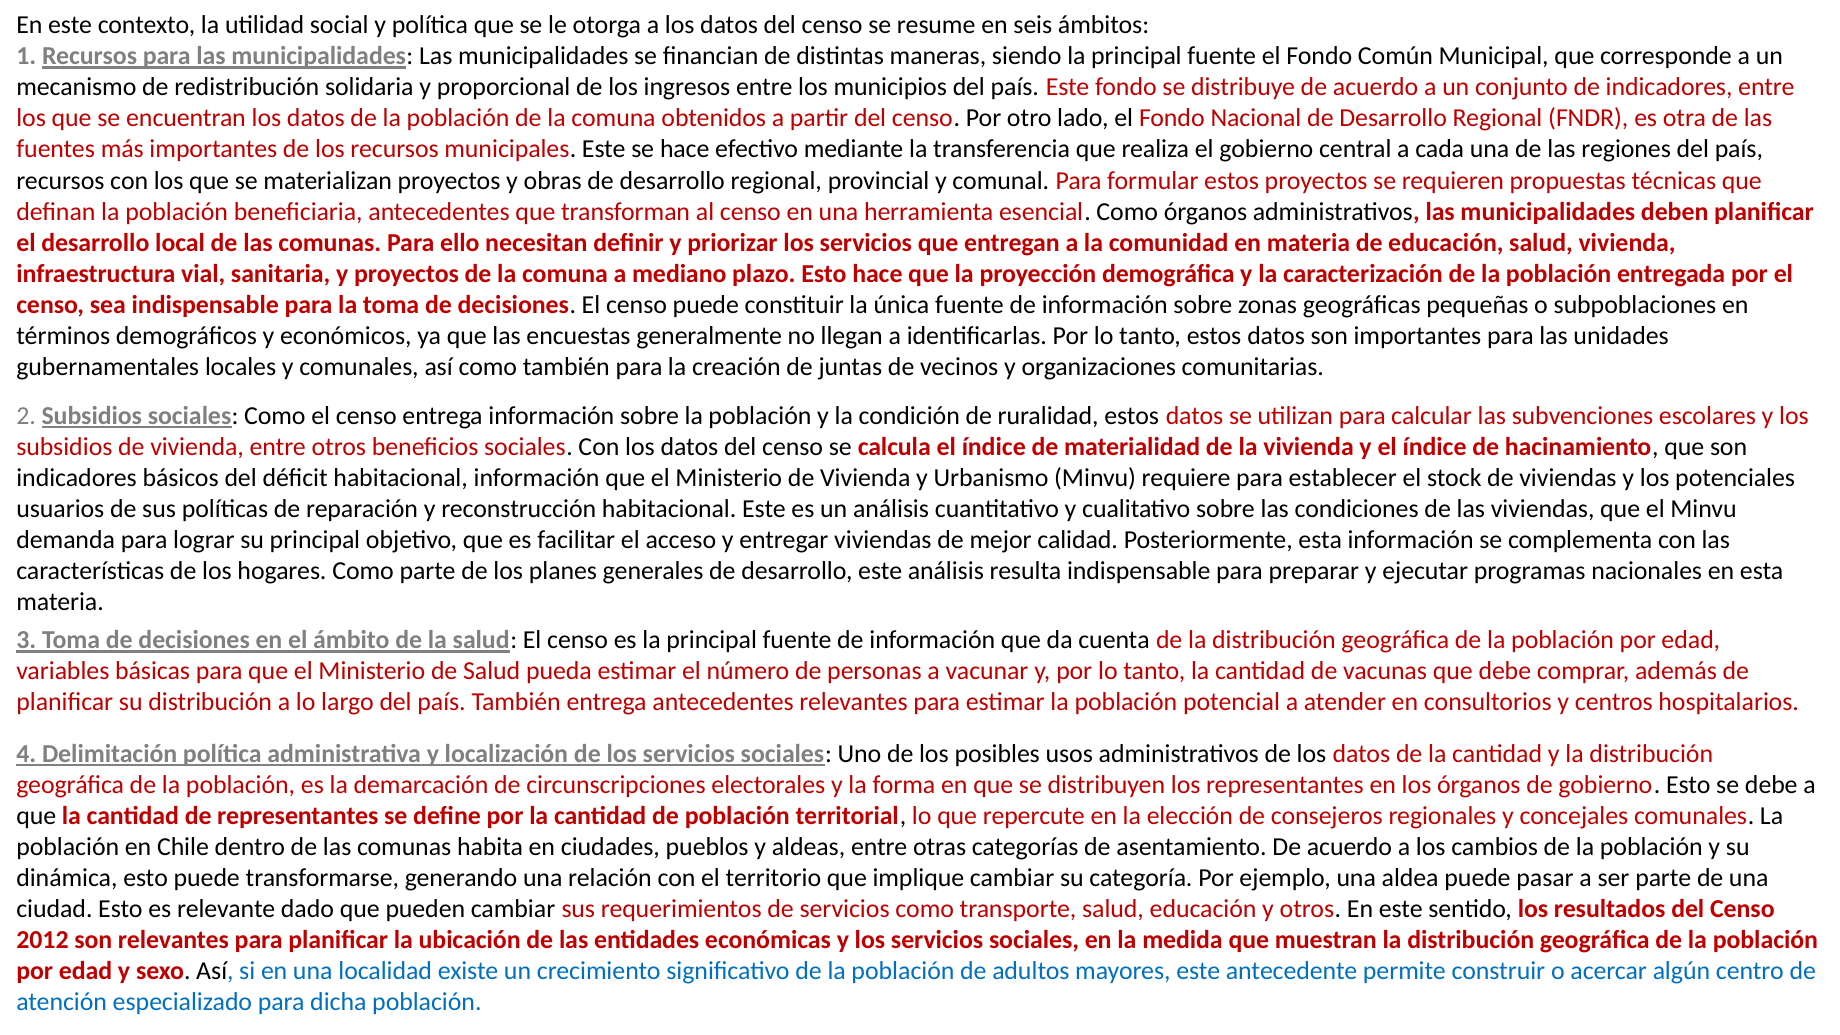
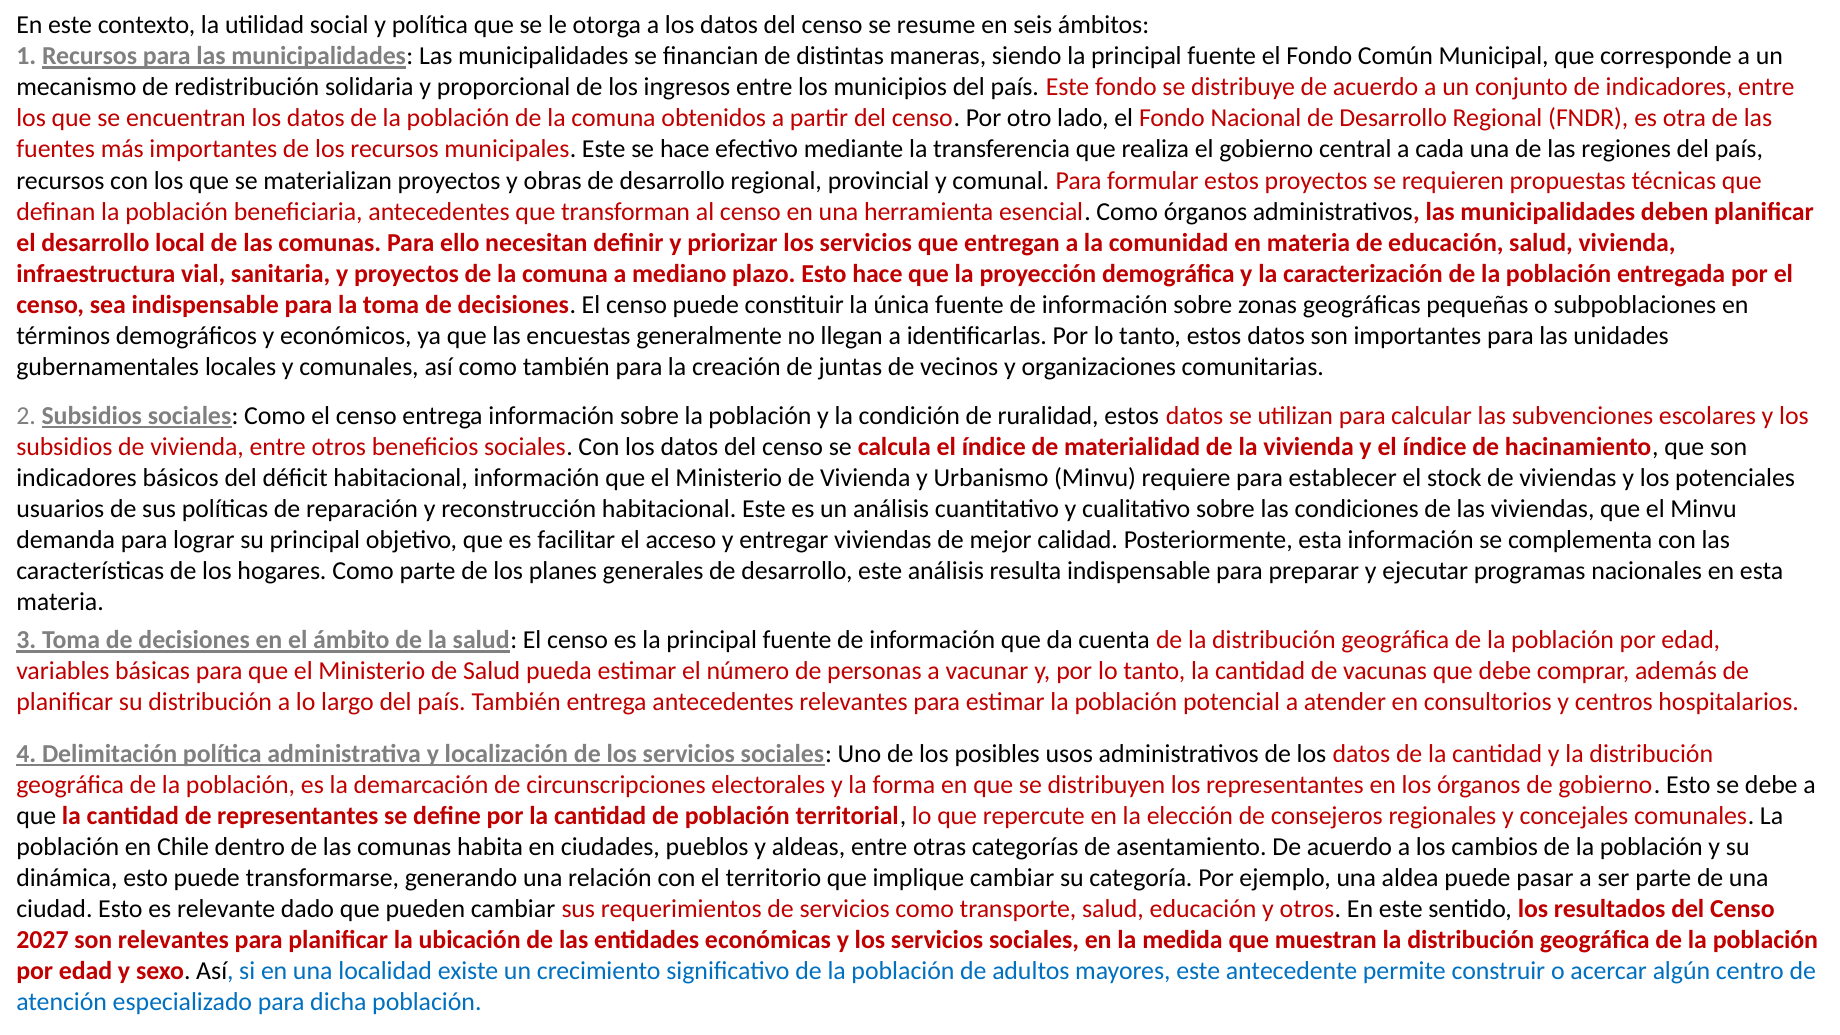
2012: 2012 -> 2027
